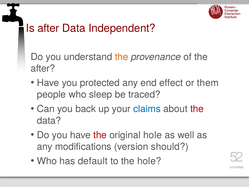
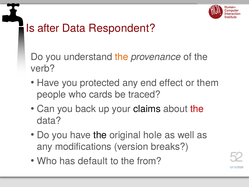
Independent: Independent -> Respondent
after at (43, 68): after -> verb
sleep: sleep -> cards
claims colour: blue -> black
the at (100, 135) colour: red -> black
should: should -> breaks
the hole: hole -> from
